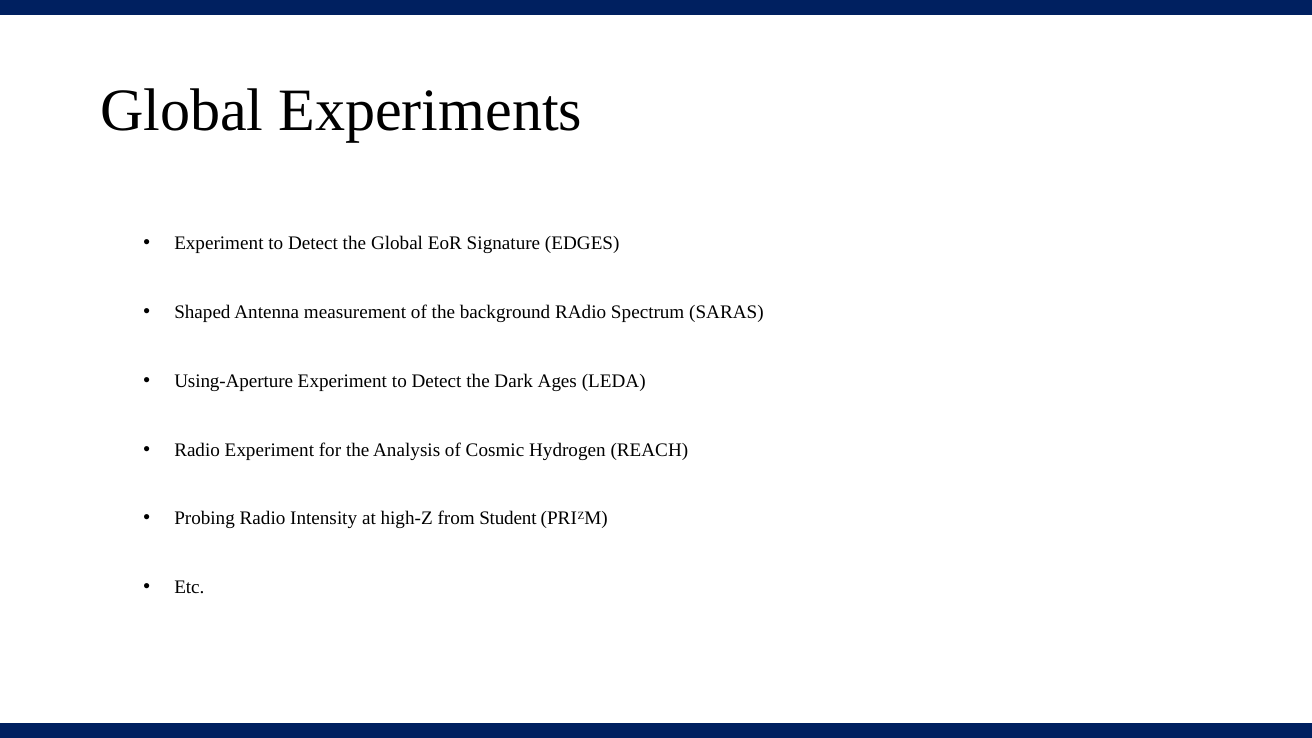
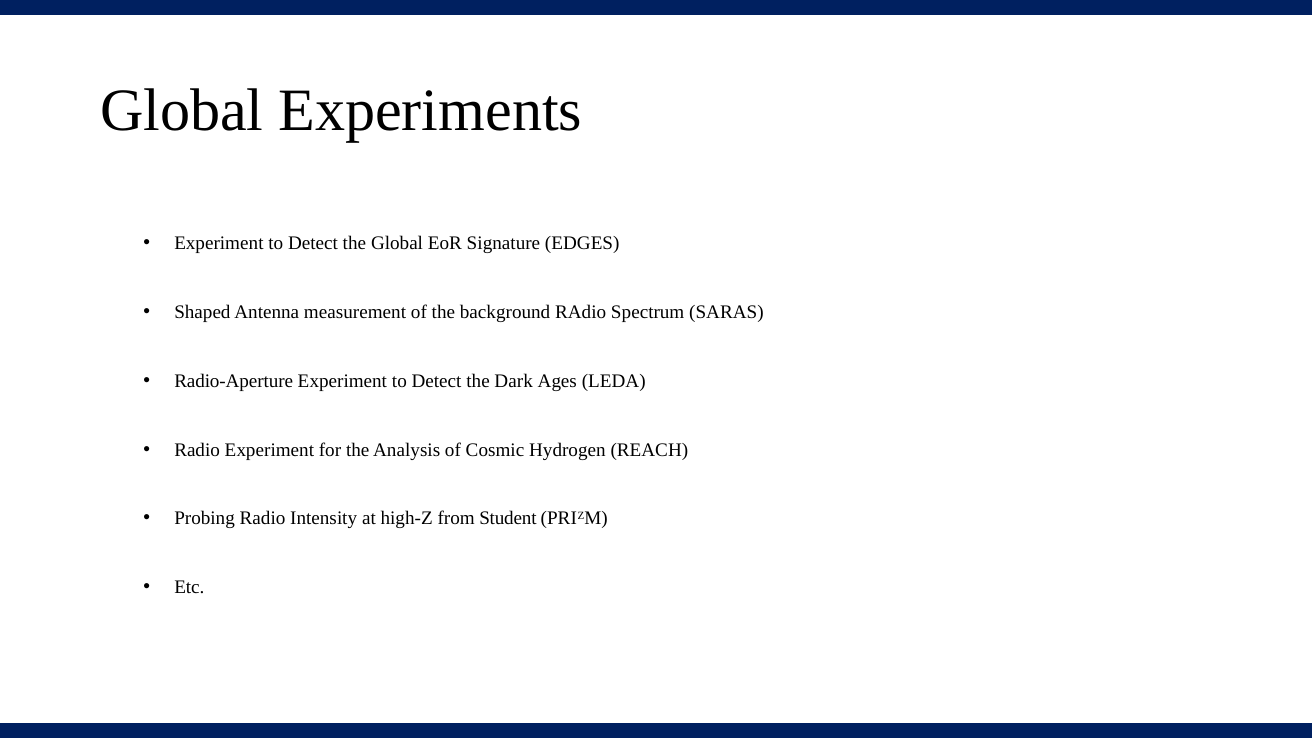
Using-Aperture: Using-Aperture -> Radio-Aperture
